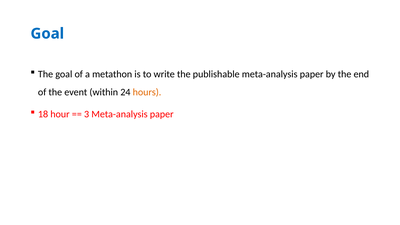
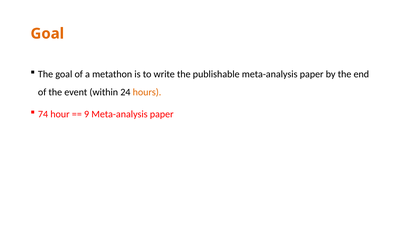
Goal at (47, 34) colour: blue -> orange
18: 18 -> 74
3: 3 -> 9
